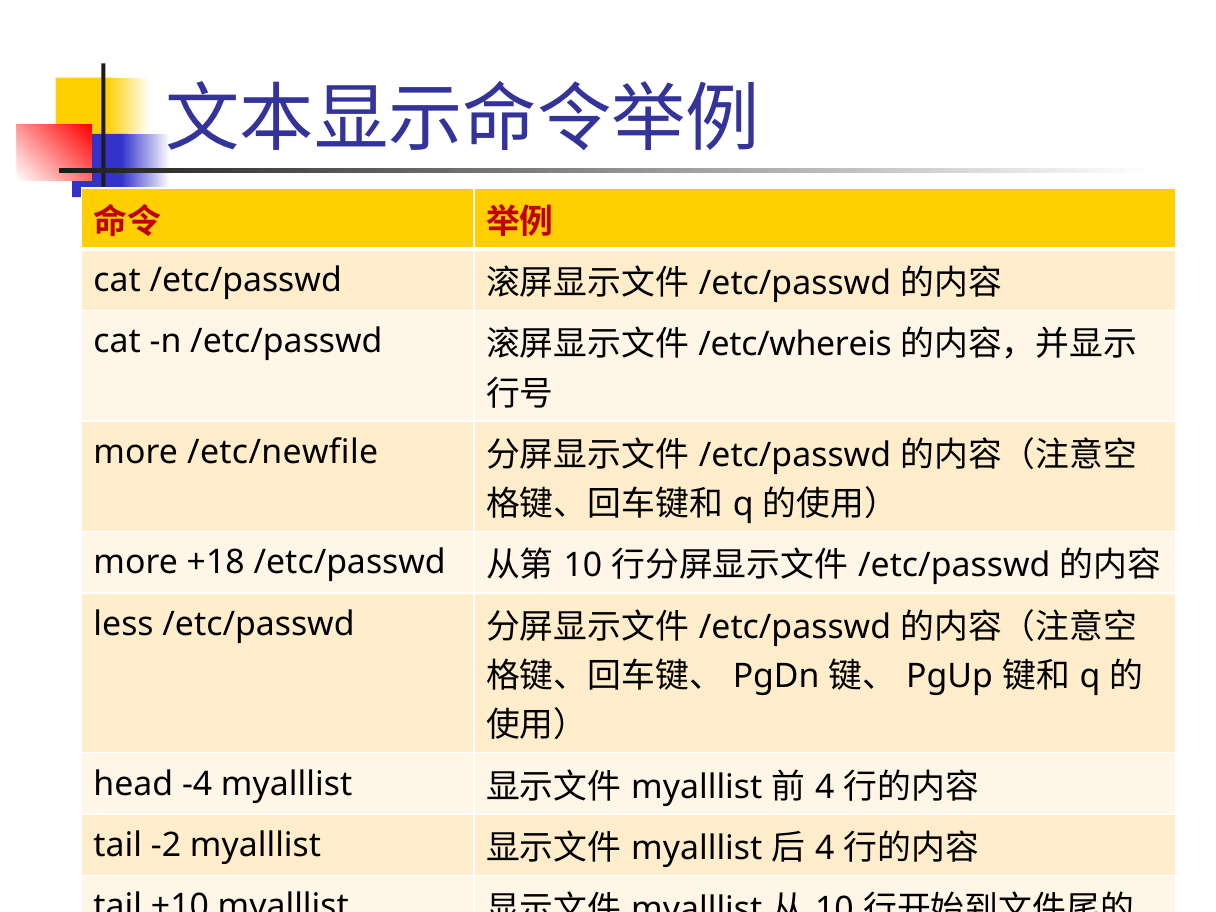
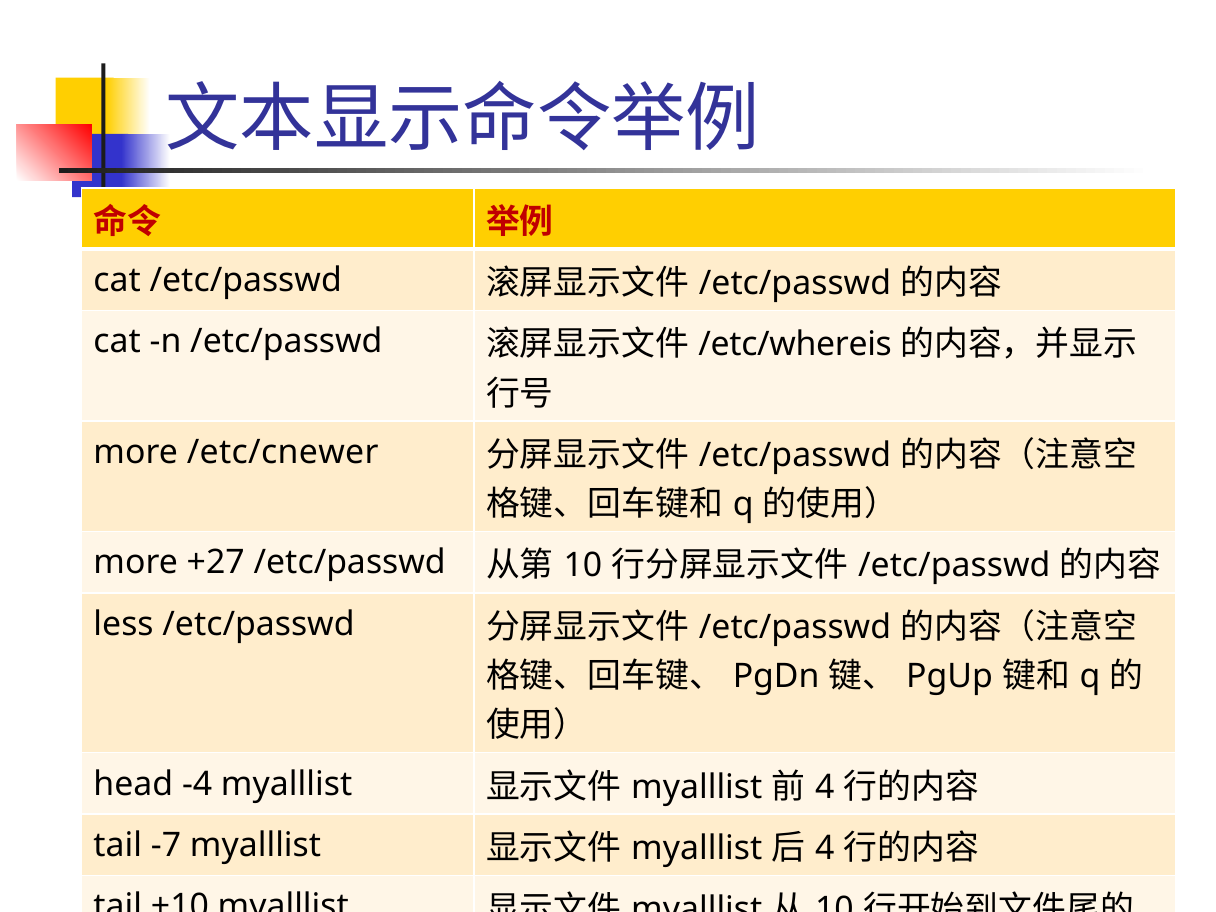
/etc/newfile: /etc/newfile -> /etc/cnewer
+18: +18 -> +27
-2: -2 -> -7
